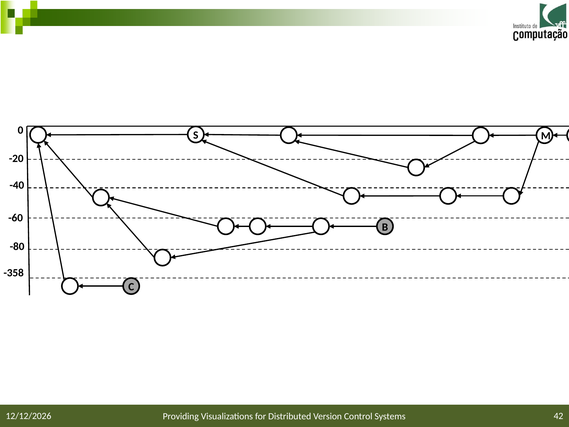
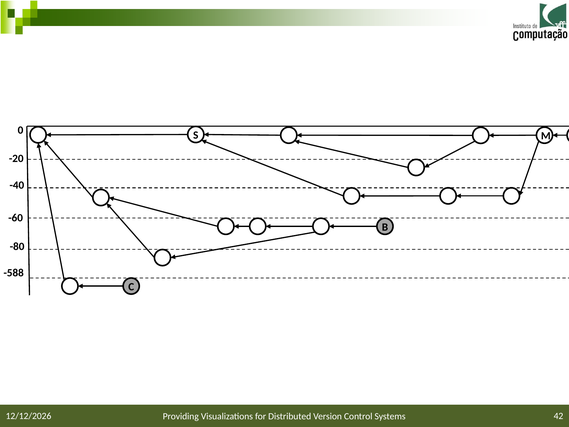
-358: -358 -> -588
